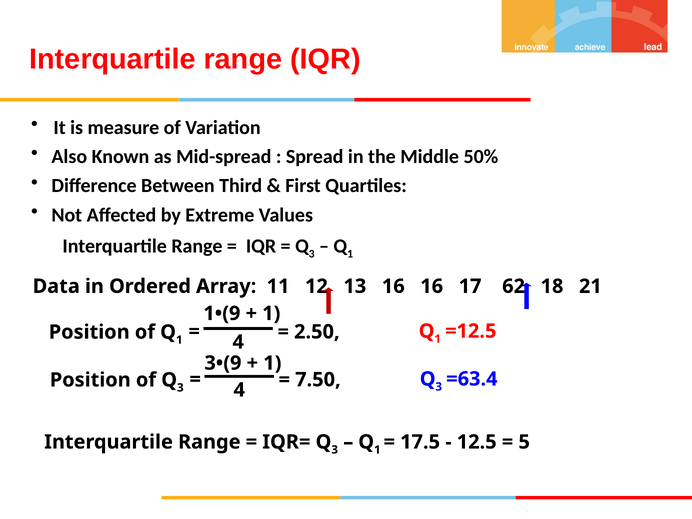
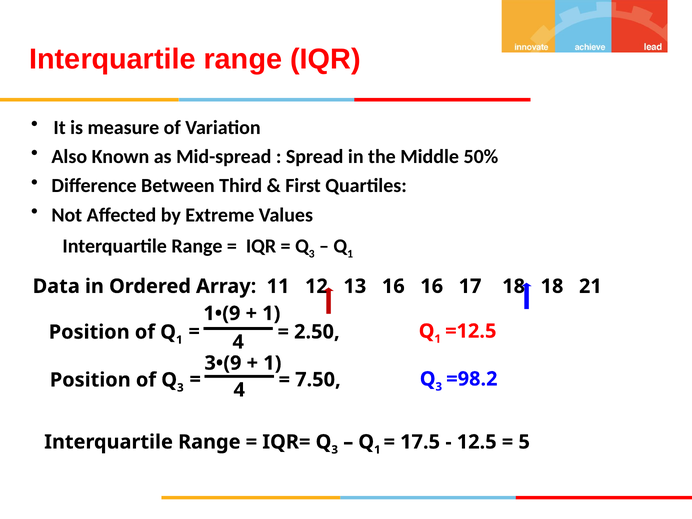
17 62: 62 -> 18
=63.4: =63.4 -> =98.2
